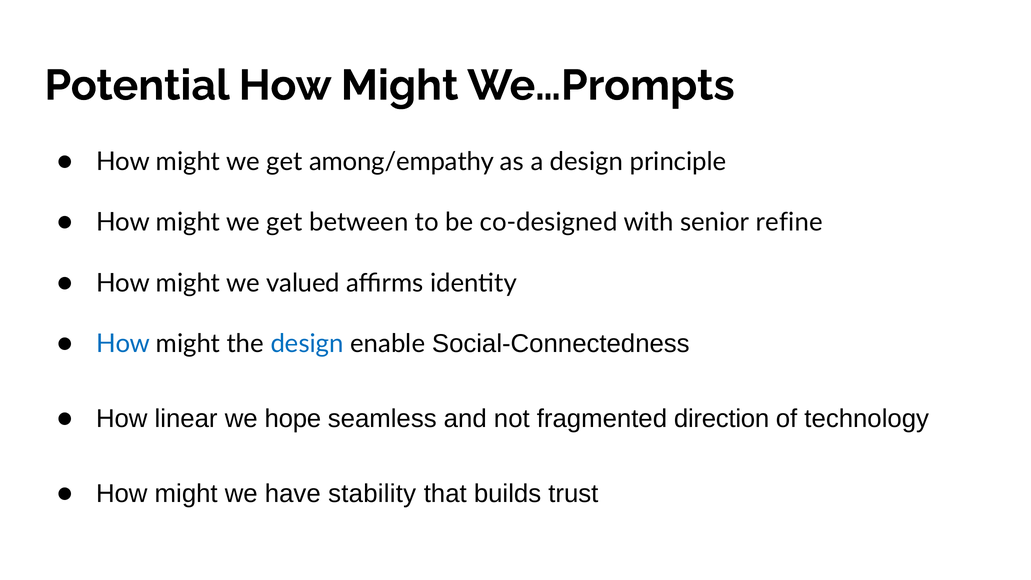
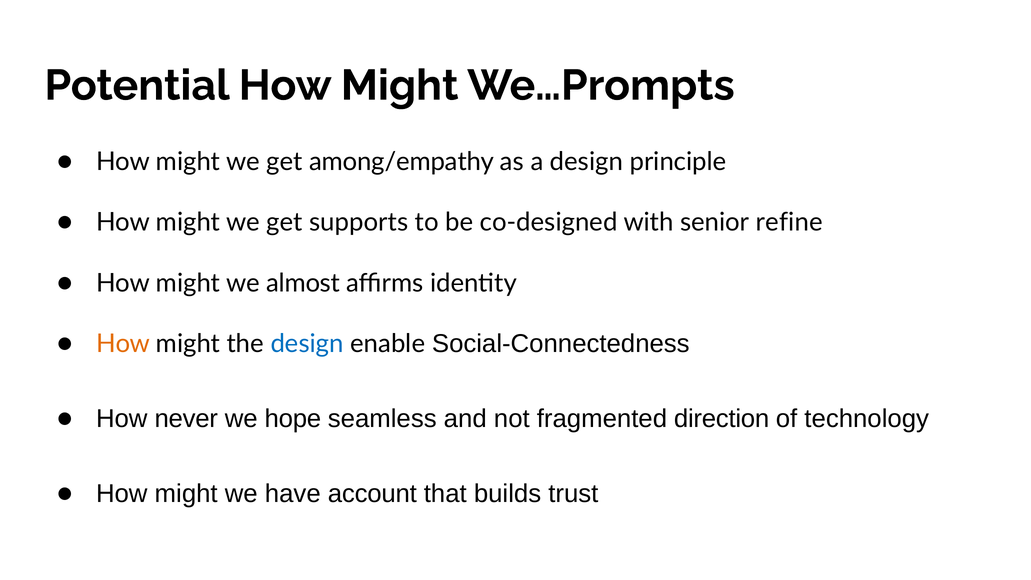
between: between -> supports
valued: valued -> almost
How at (123, 344) colour: blue -> orange
linear: linear -> never
stability: stability -> account
